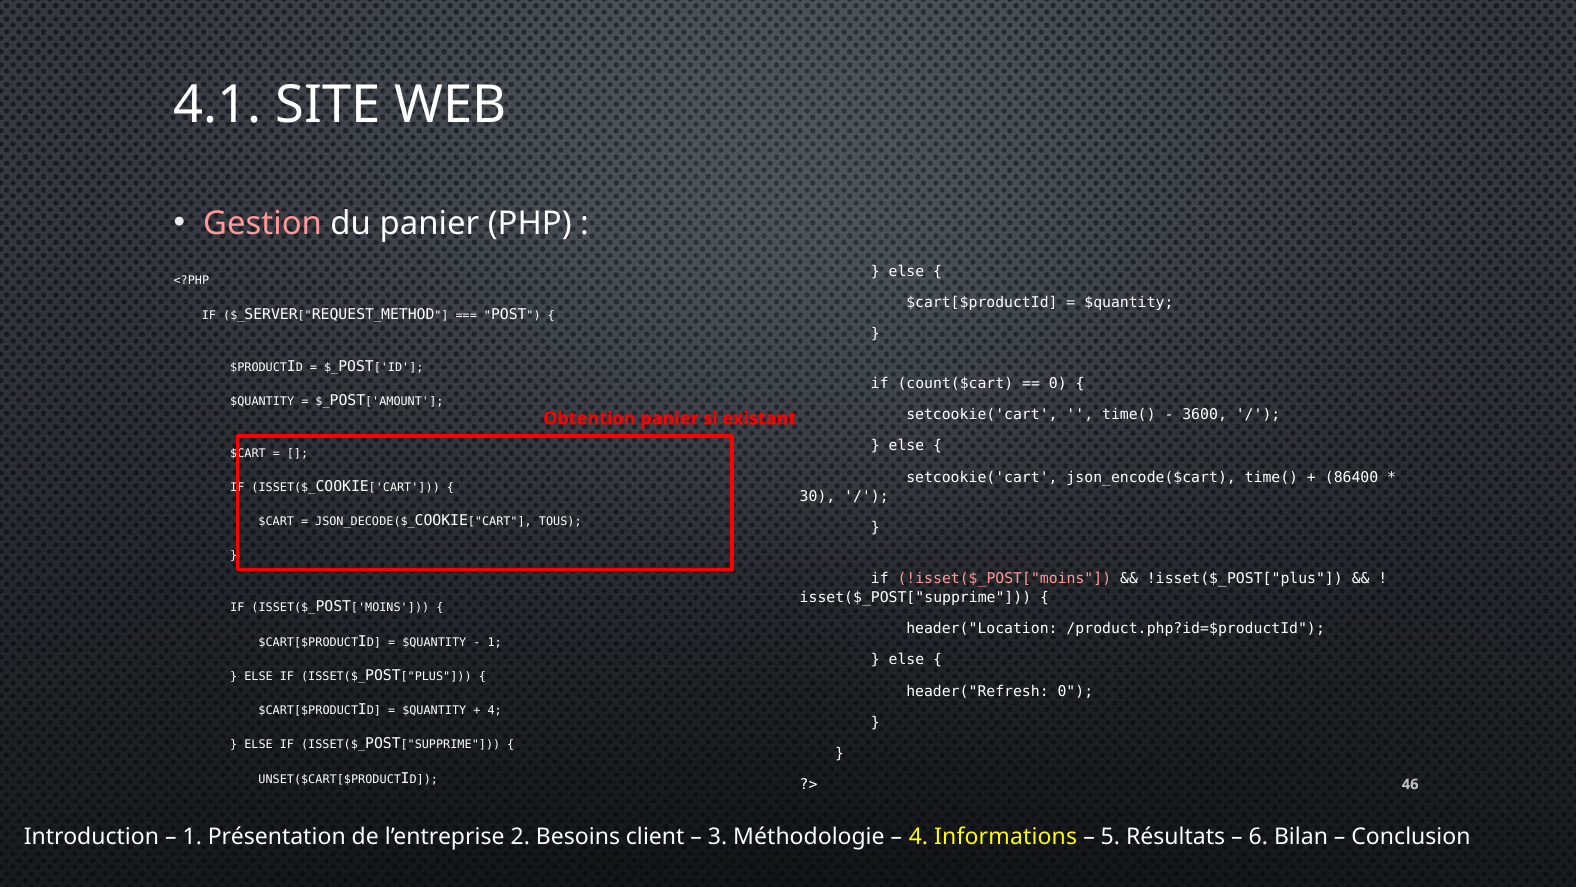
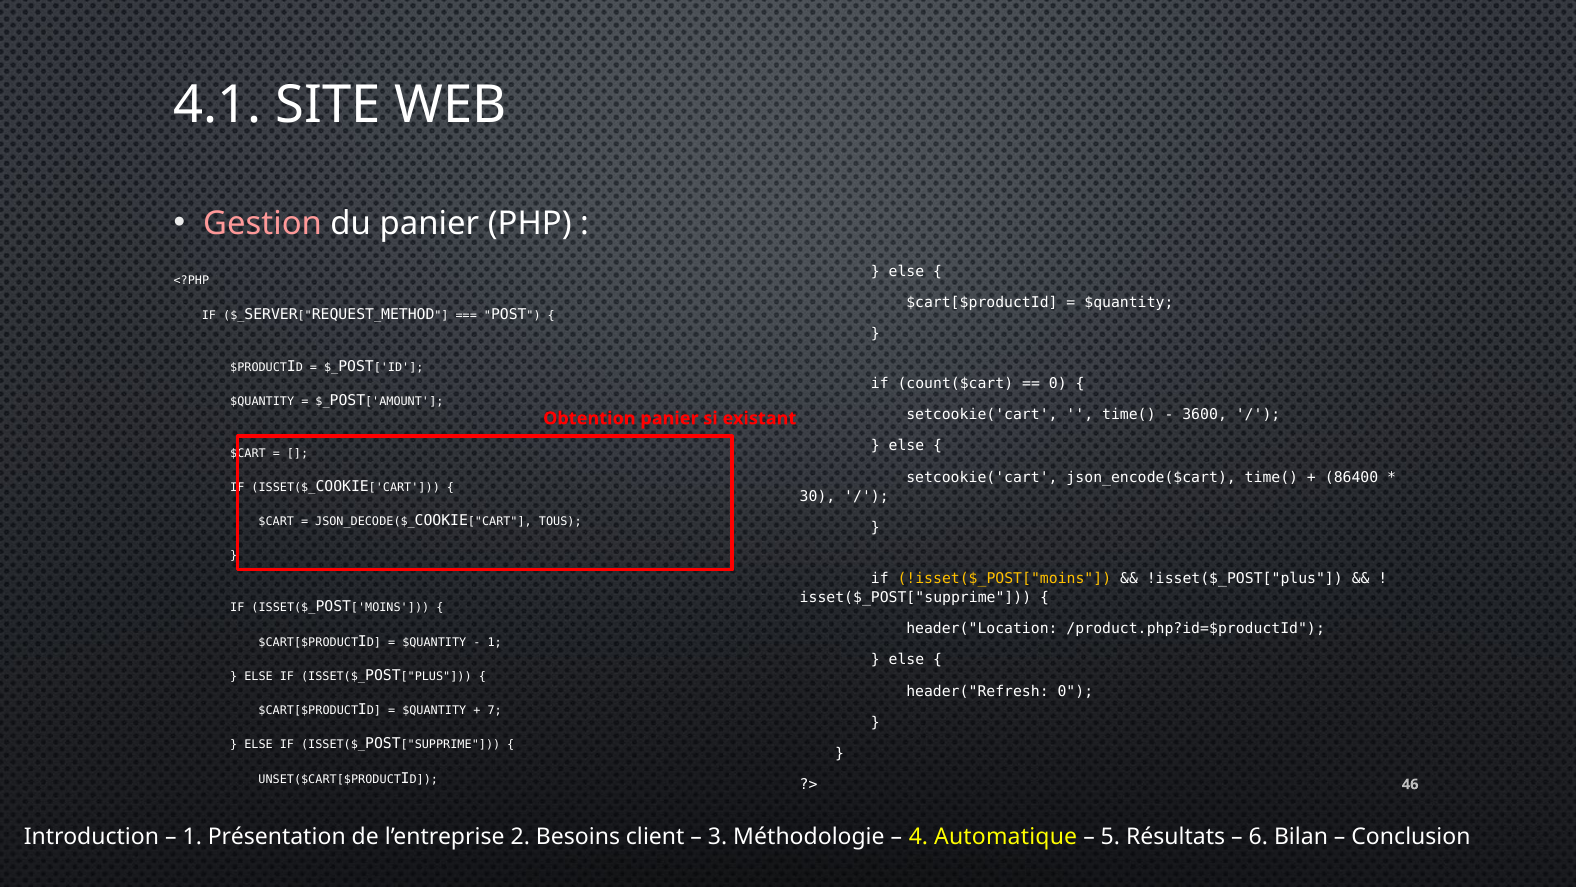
!isset($_POST["moins colour: pink -> yellow
4 at (495, 710): 4 -> 7
Informations: Informations -> Automatique
